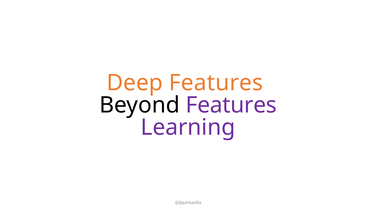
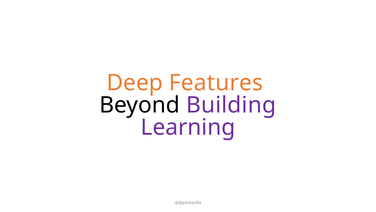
Beyond Features: Features -> Building
